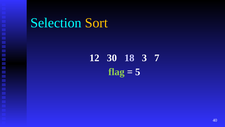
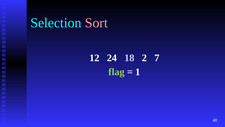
Sort colour: yellow -> pink
30: 30 -> 24
3: 3 -> 2
5: 5 -> 1
